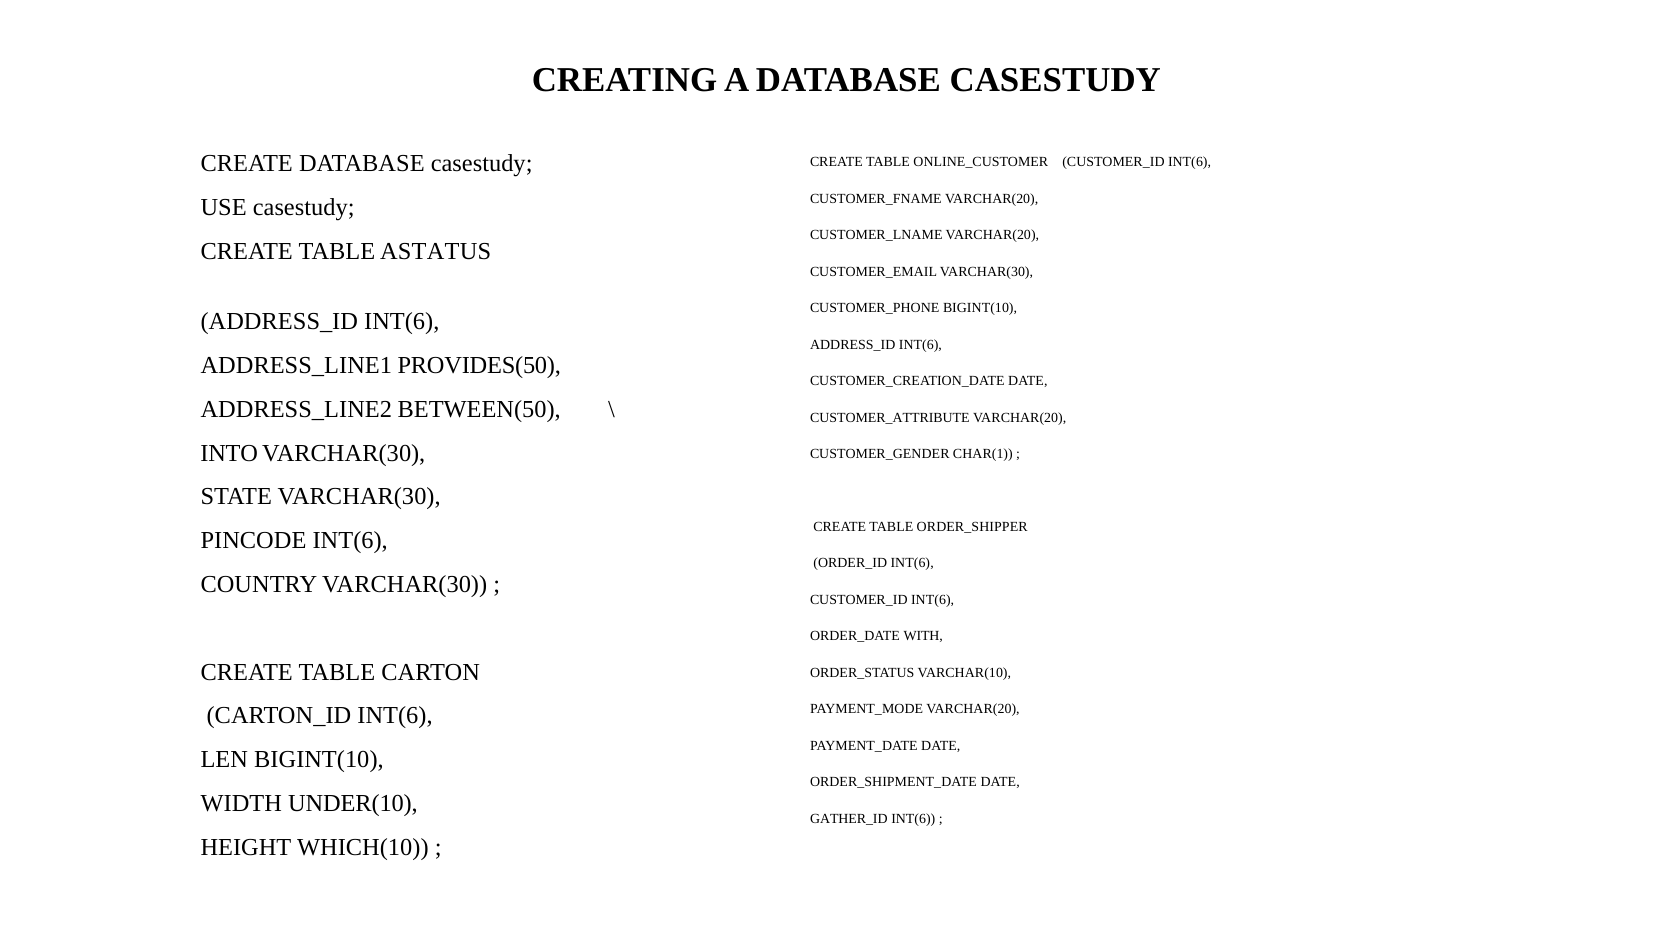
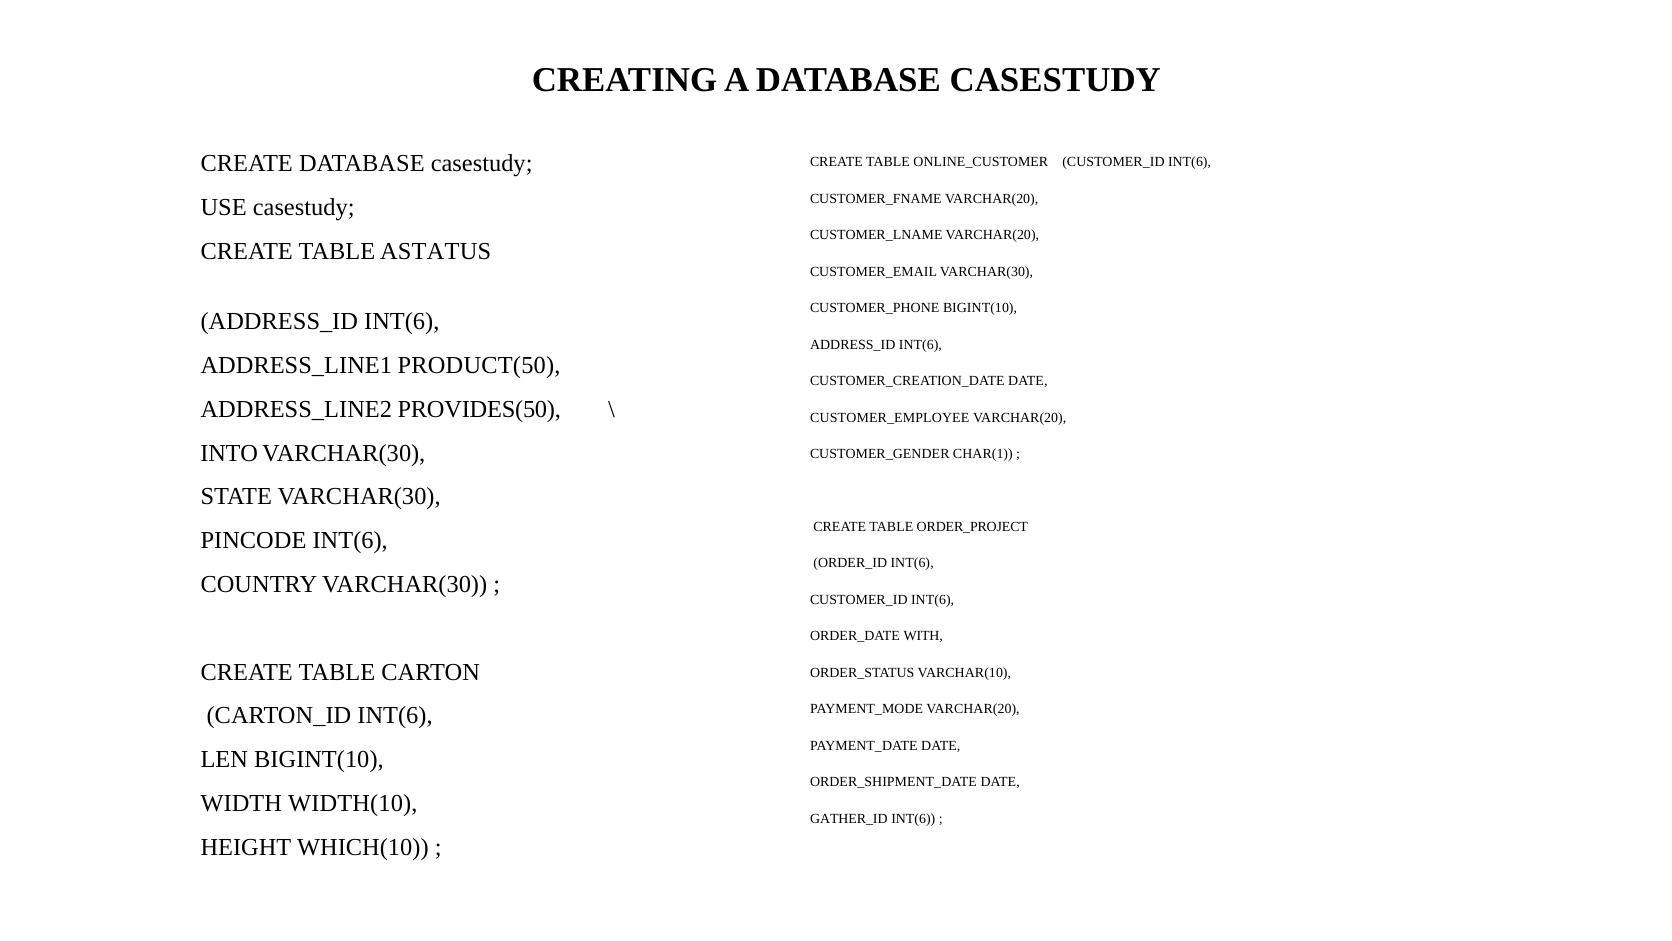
PROVIDES(50: PROVIDES(50 -> PRODUCT(50
BETWEEN(50: BETWEEN(50 -> PROVIDES(50
CUSTOMER_ATTRIBUTE: CUSTOMER_ATTRIBUTE -> CUSTOMER_EMPLOYEE
ORDER_SHIPPER: ORDER_SHIPPER -> ORDER_PROJECT
UNDER(10: UNDER(10 -> WIDTH(10
